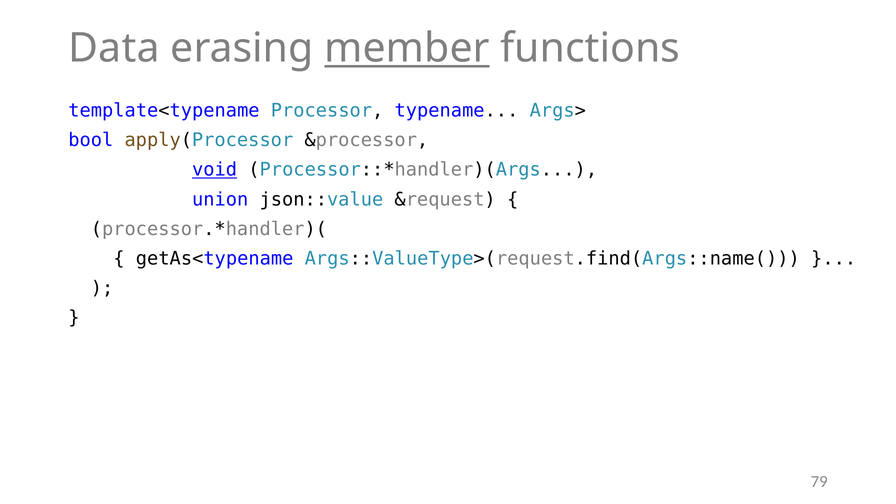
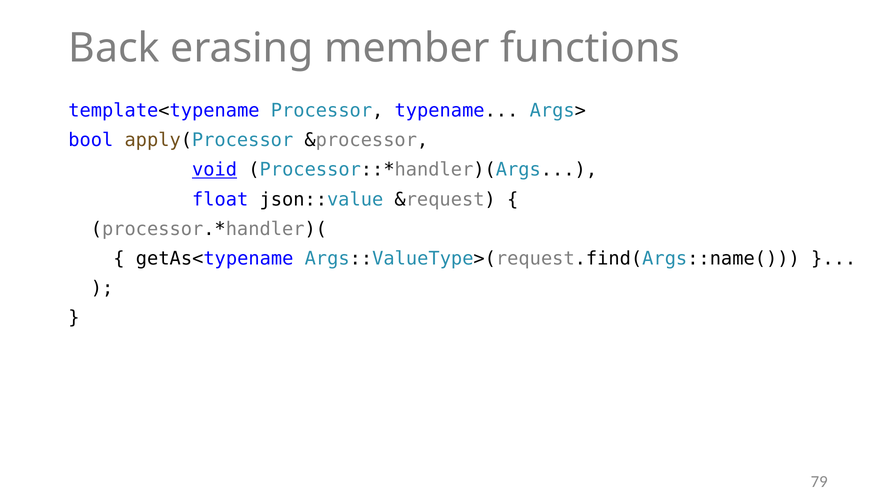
Data: Data -> Back
member underline: present -> none
union: union -> float
